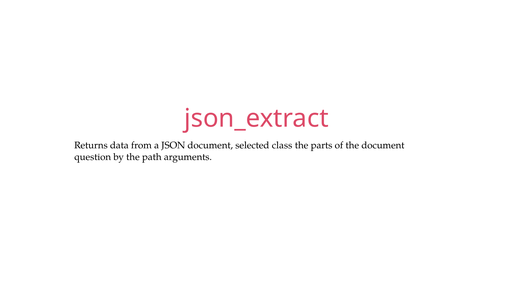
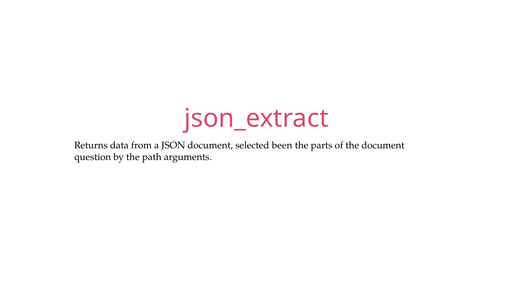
class: class -> been
